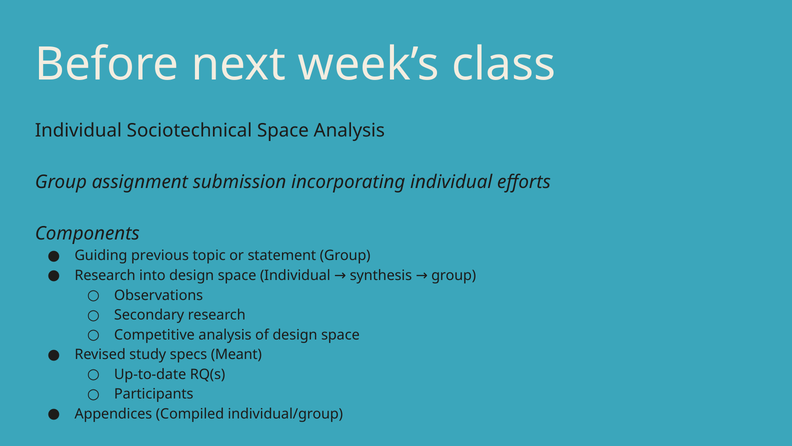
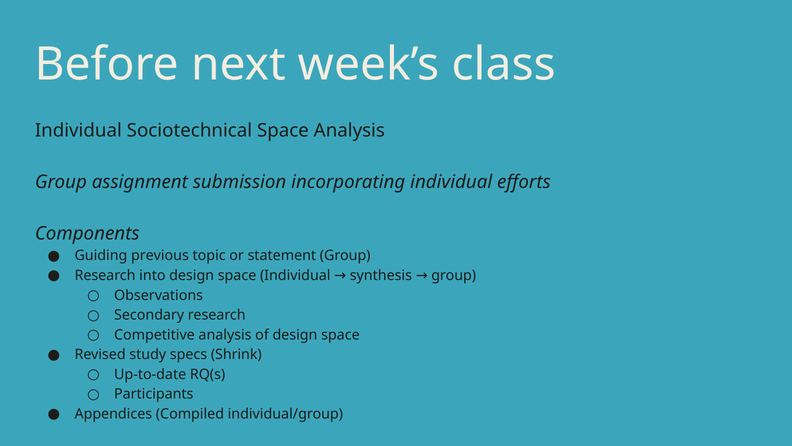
Meant: Meant -> Shrink
